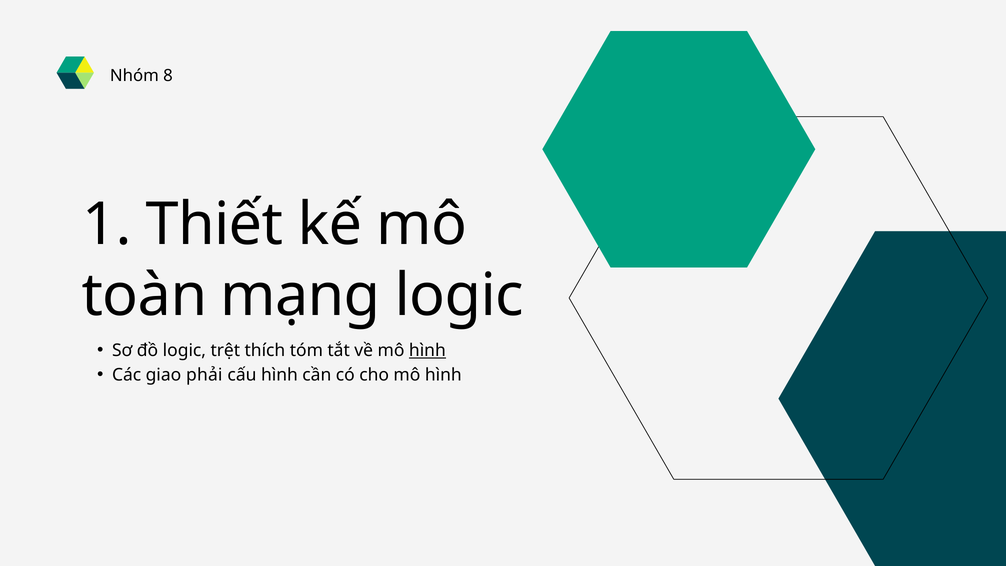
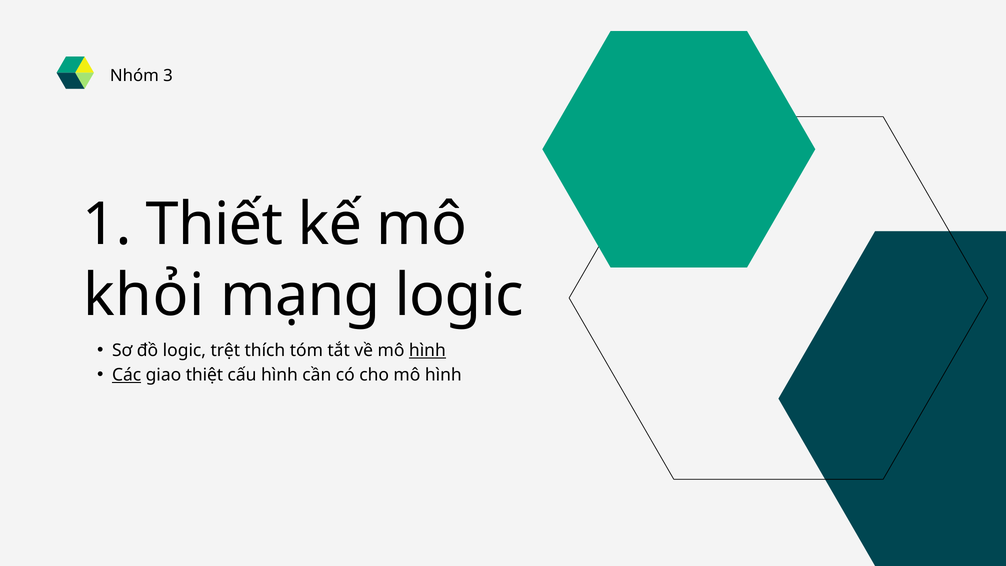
8: 8 -> 3
toàn: toàn -> khỏi
Các underline: none -> present
phải: phải -> thiệt
